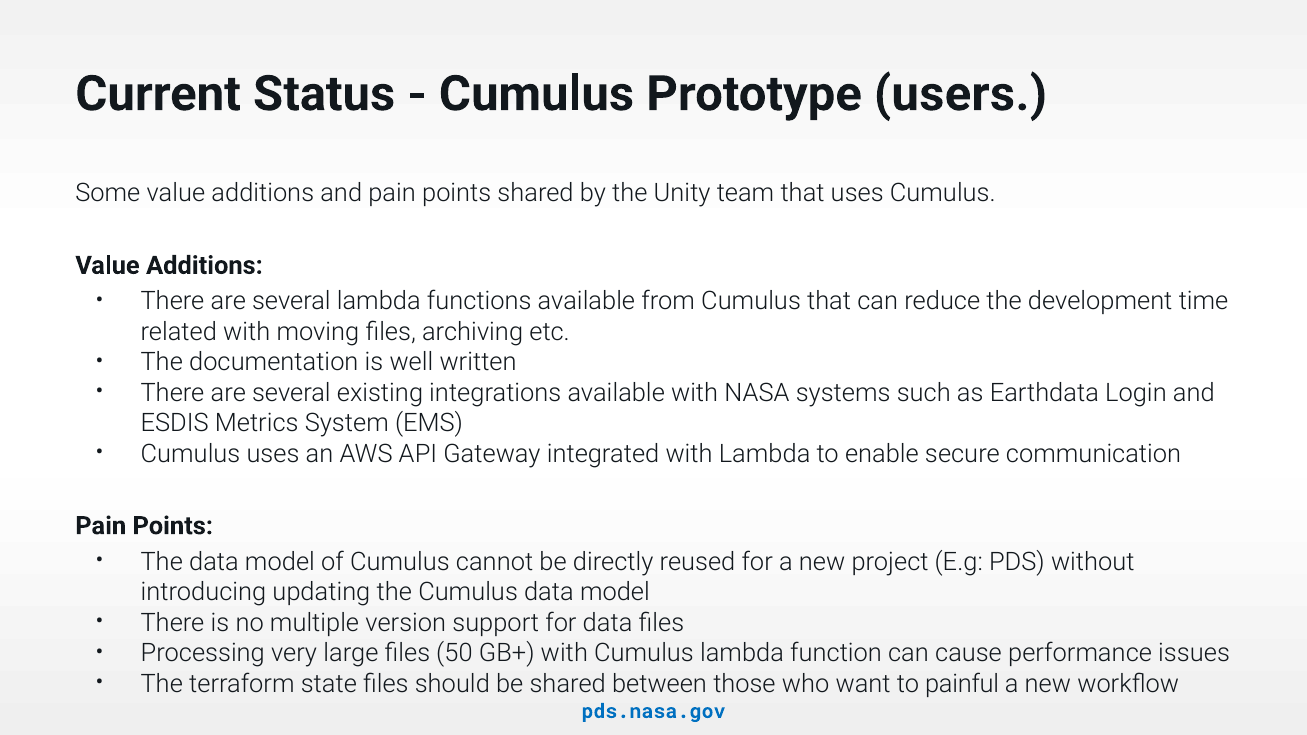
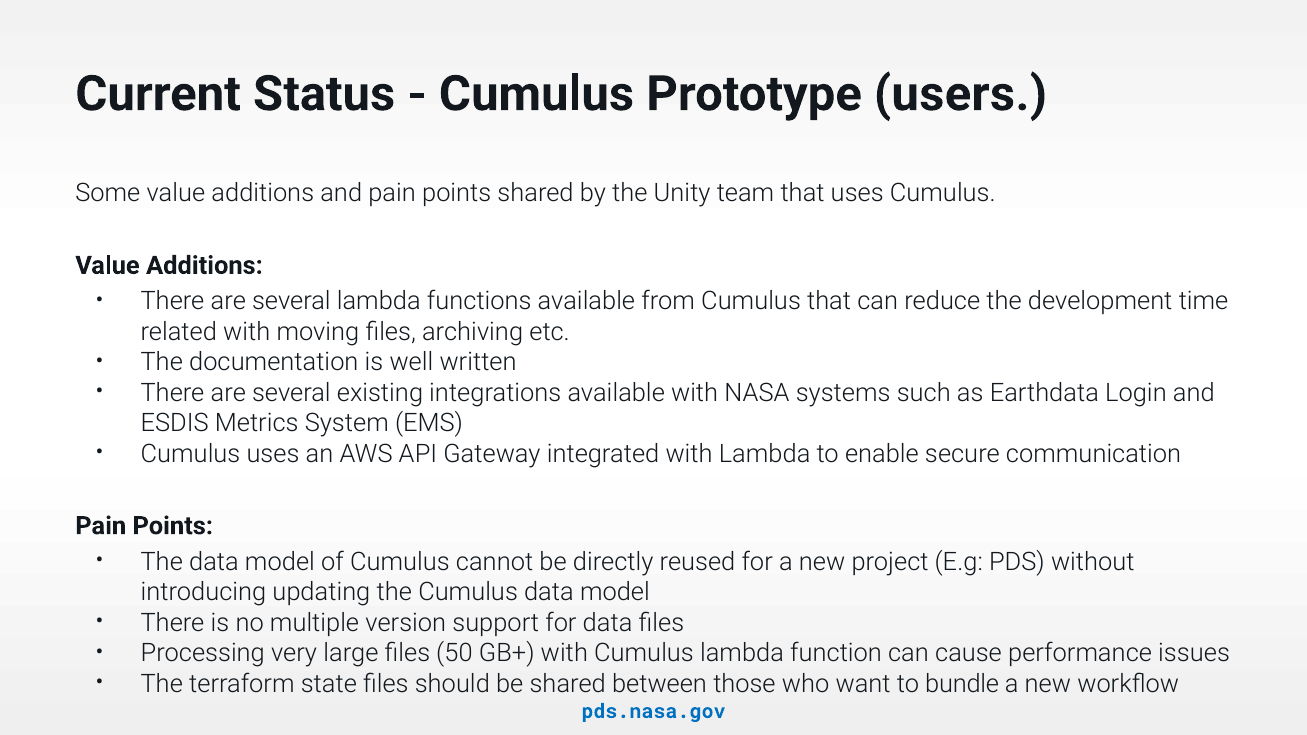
painful: painful -> bundle
